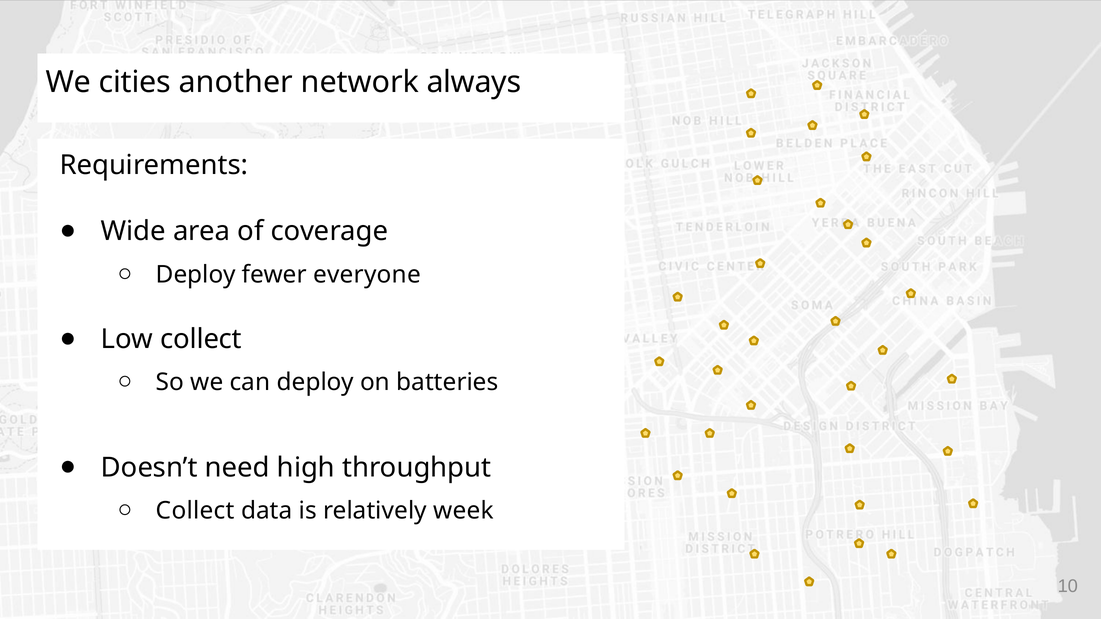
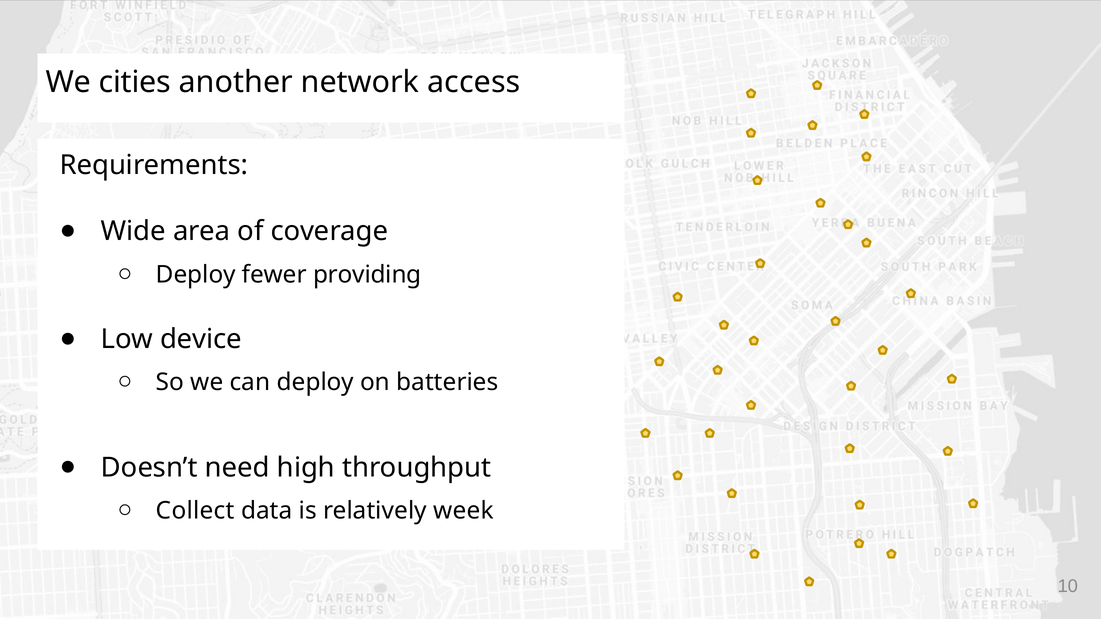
always: always -> access
everyone: everyone -> providing
Low collect: collect -> device
